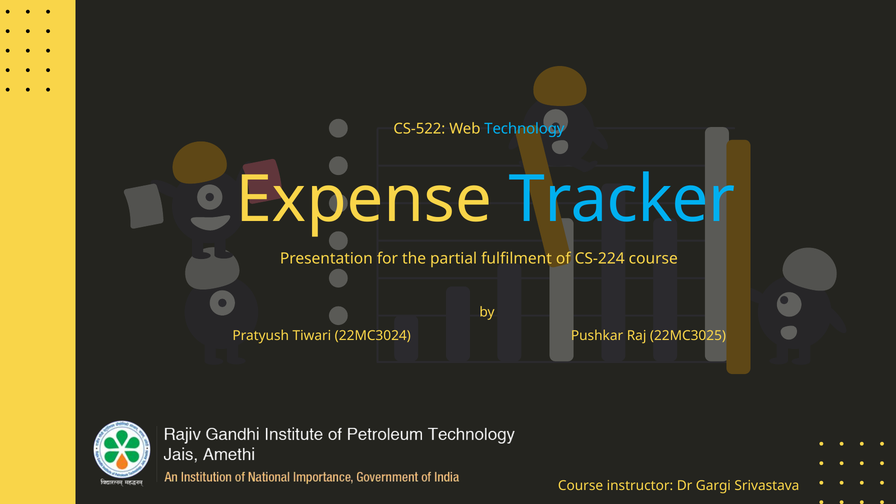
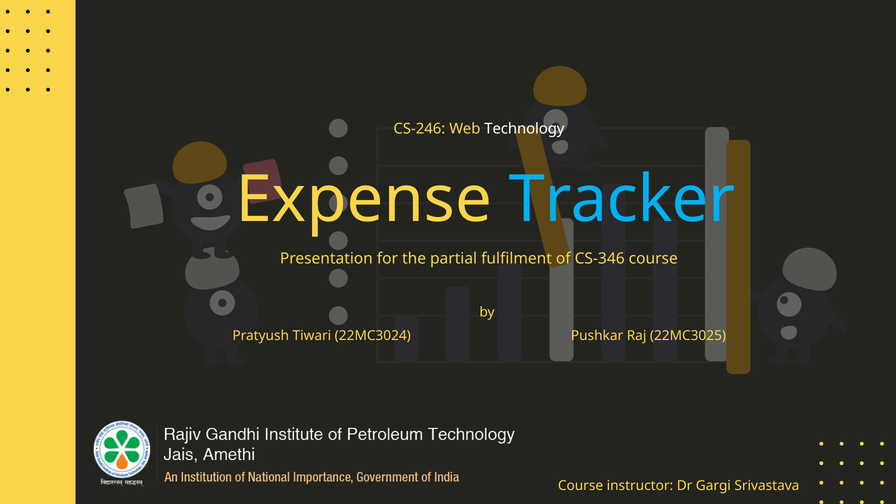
CS-522: CS-522 -> CS-246
Technology colour: light blue -> white
CS-224: CS-224 -> CS-346
